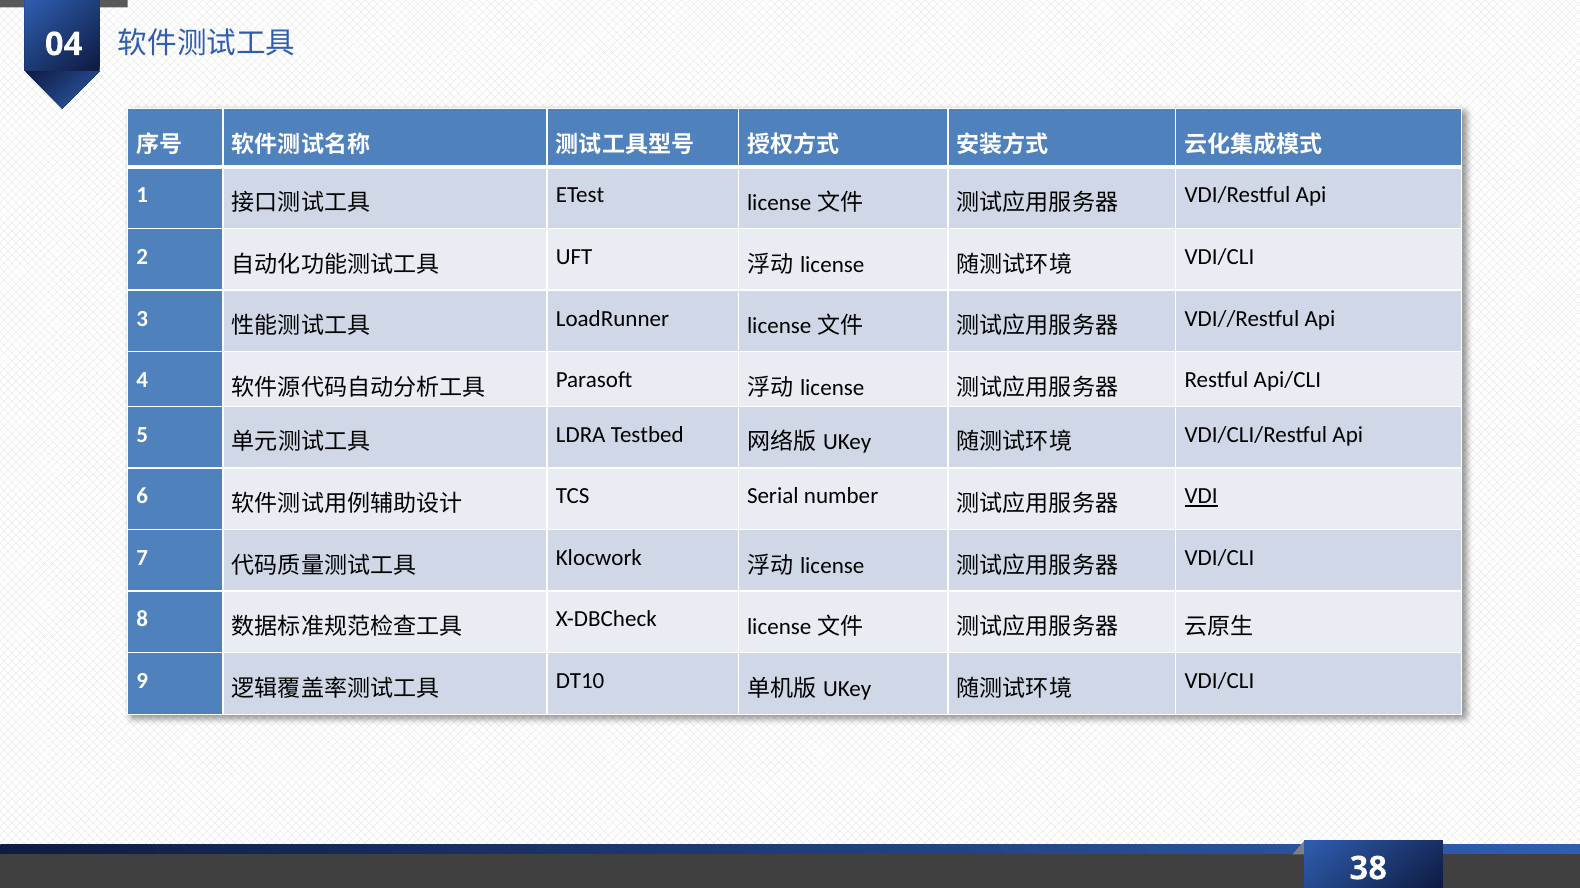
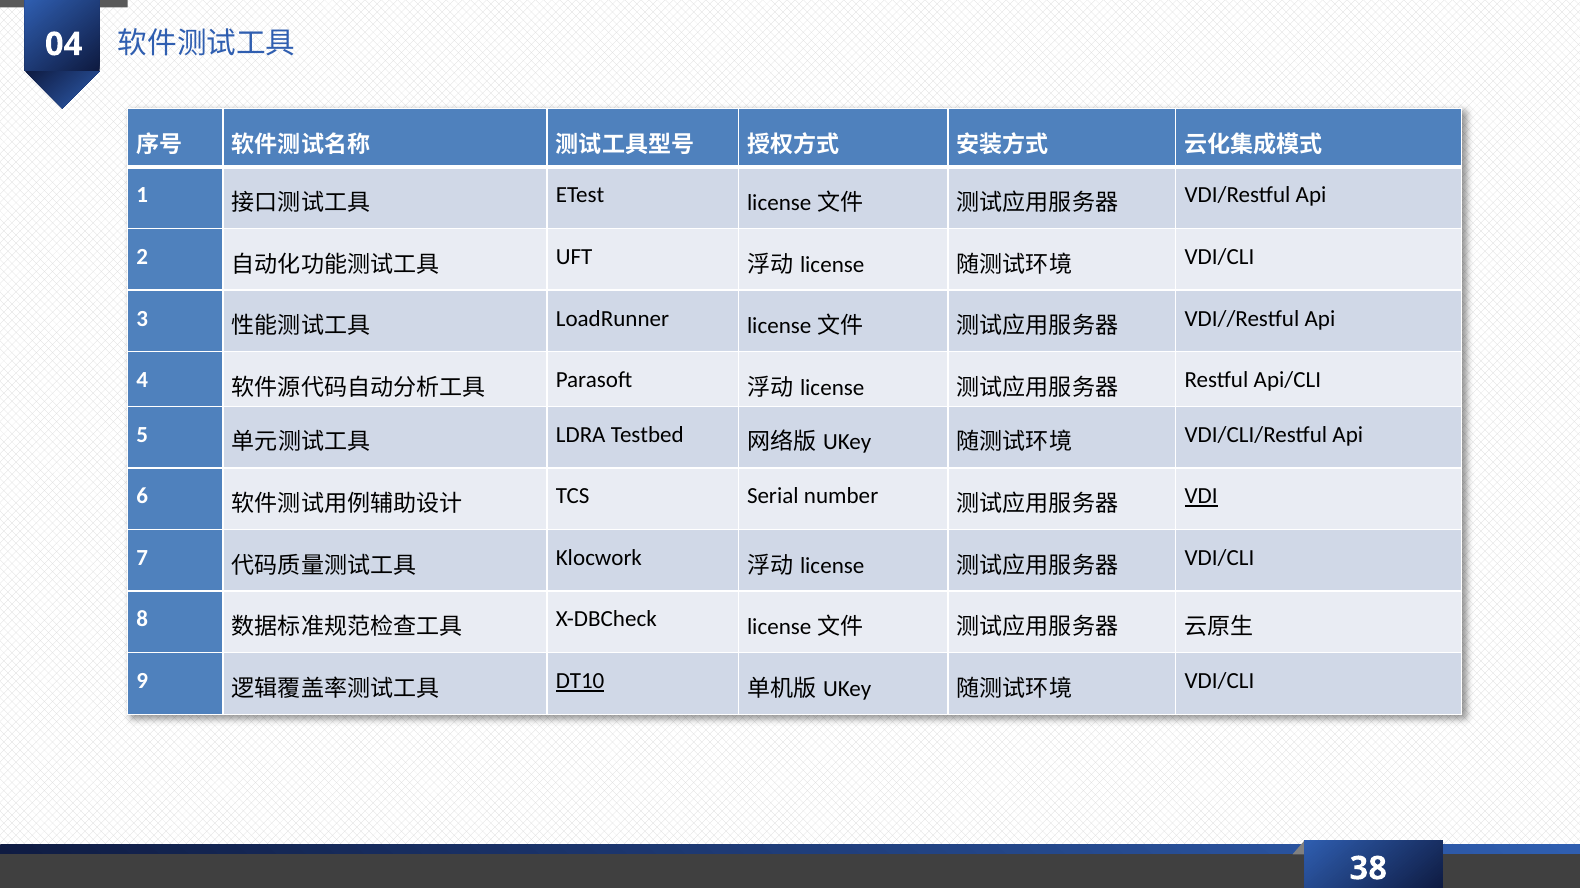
DT10 underline: none -> present
